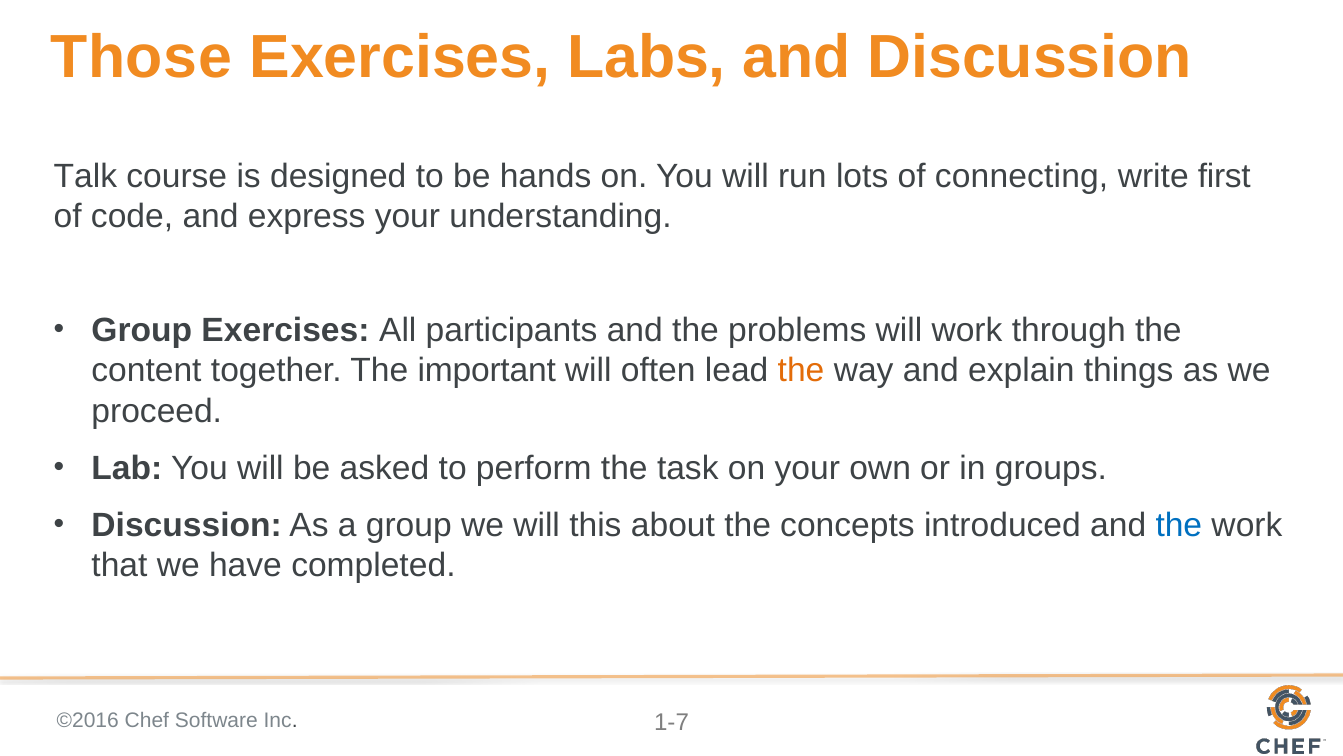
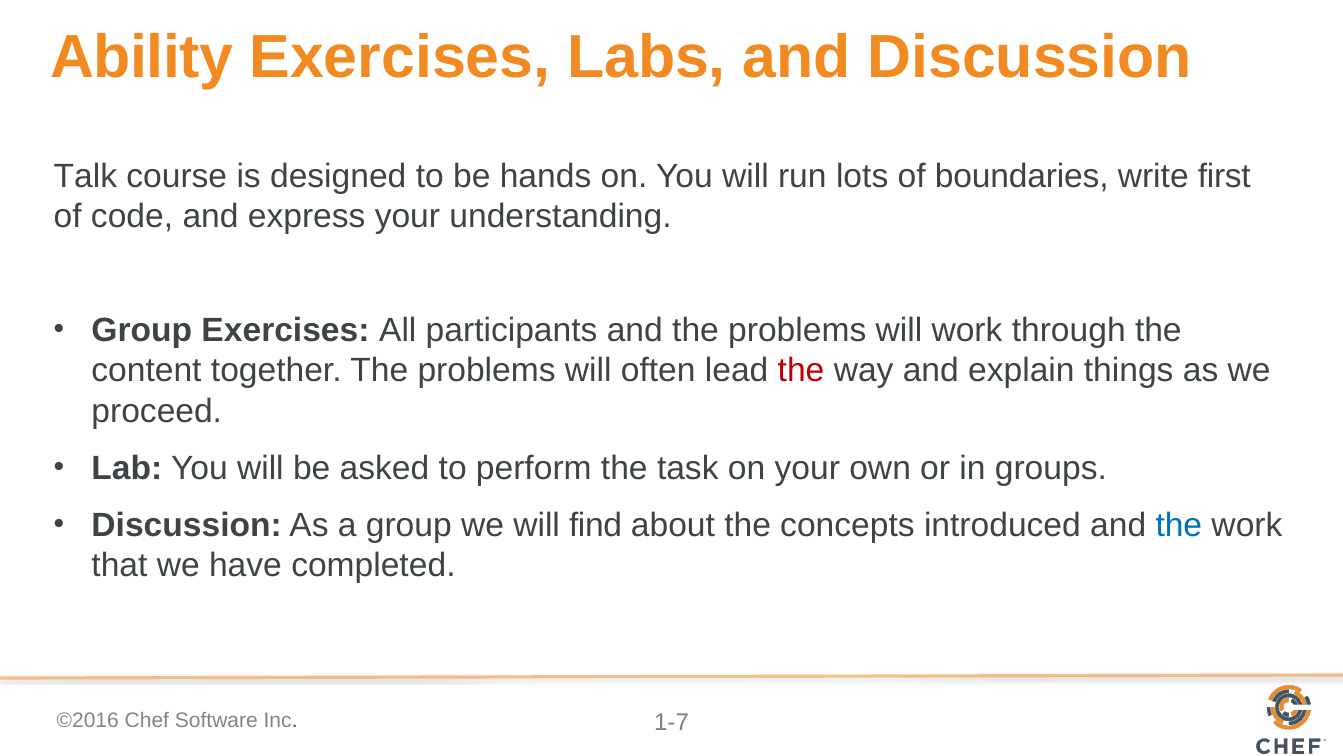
Those: Those -> Ability
connecting: connecting -> boundaries
together The important: important -> problems
the at (801, 371) colour: orange -> red
this: this -> find
